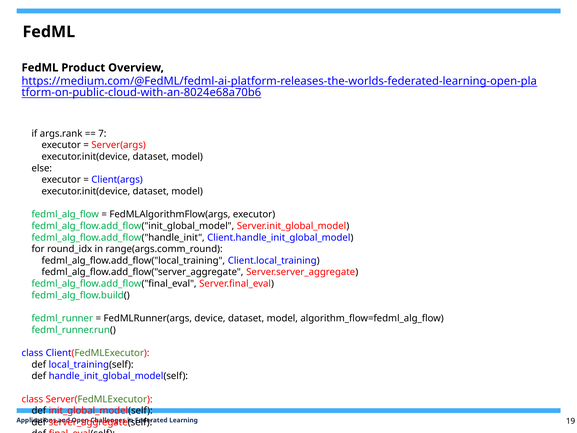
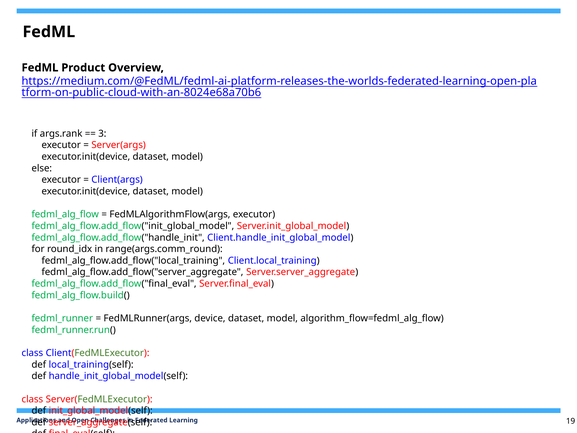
7: 7 -> 3
